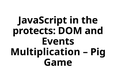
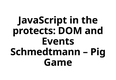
Multiplication: Multiplication -> Schmedtmann
